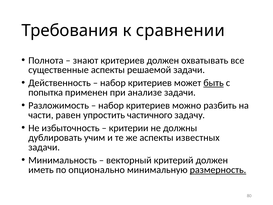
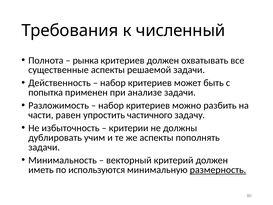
сравнении: сравнении -> численный
знают: знают -> рынка
быть underline: present -> none
известных: известных -> пополнять
опционально: опционально -> используются
